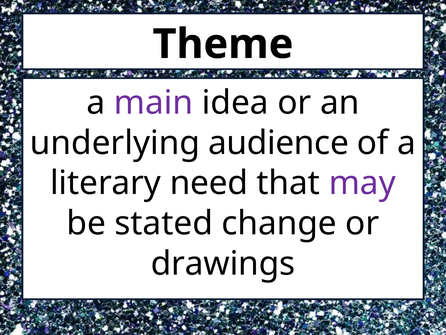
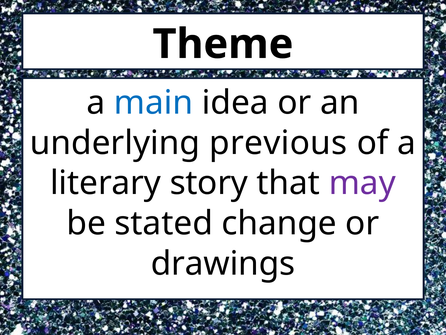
main colour: purple -> blue
audience: audience -> previous
need: need -> story
